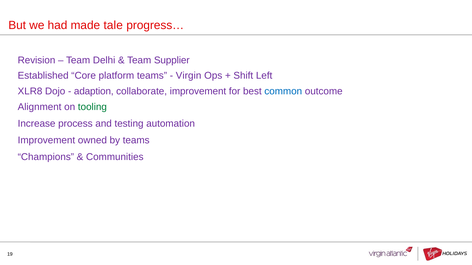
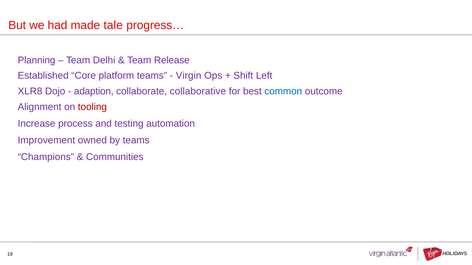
Revision: Revision -> Planning
Supplier: Supplier -> Release
collaborate improvement: improvement -> collaborative
tooling colour: green -> red
